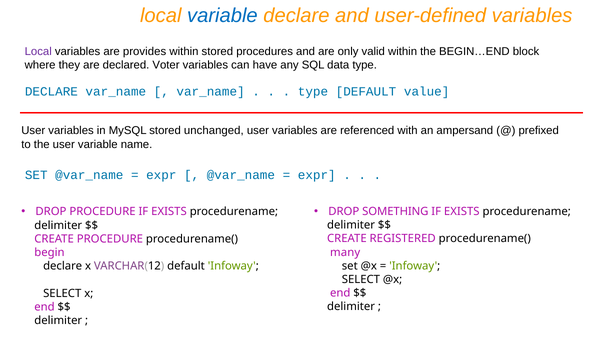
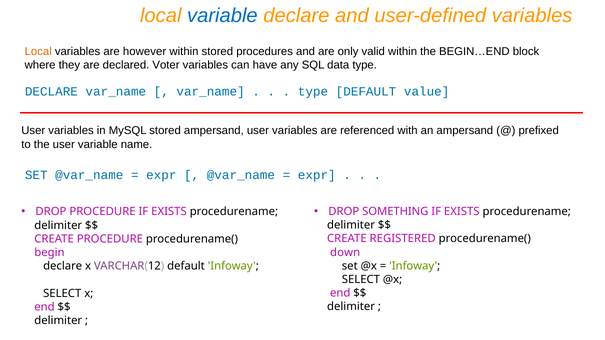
Local at (38, 51) colour: purple -> orange
provides: provides -> however
stored unchanged: unchanged -> ampersand
many: many -> down
